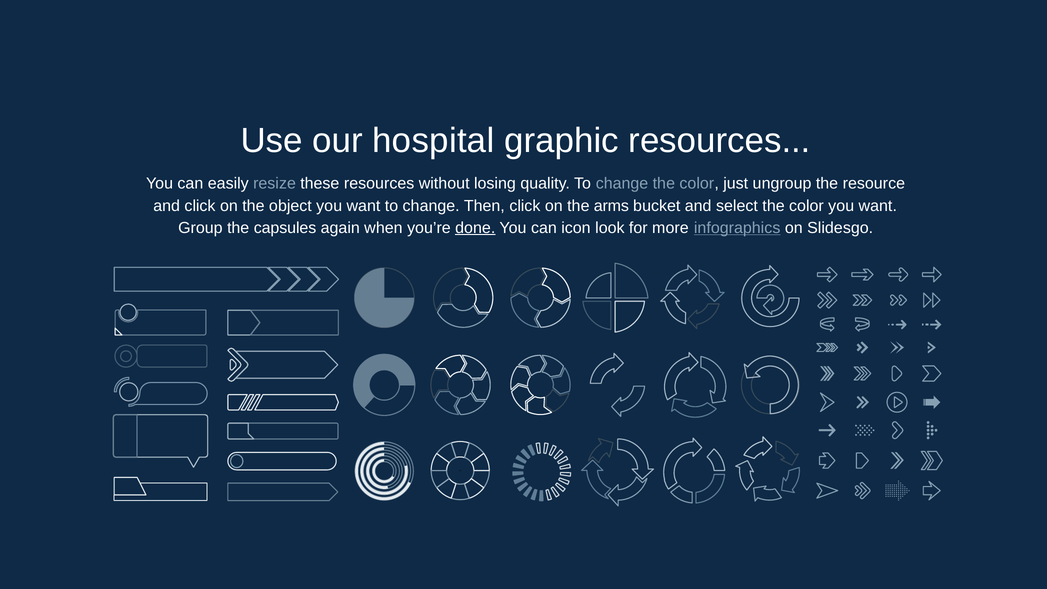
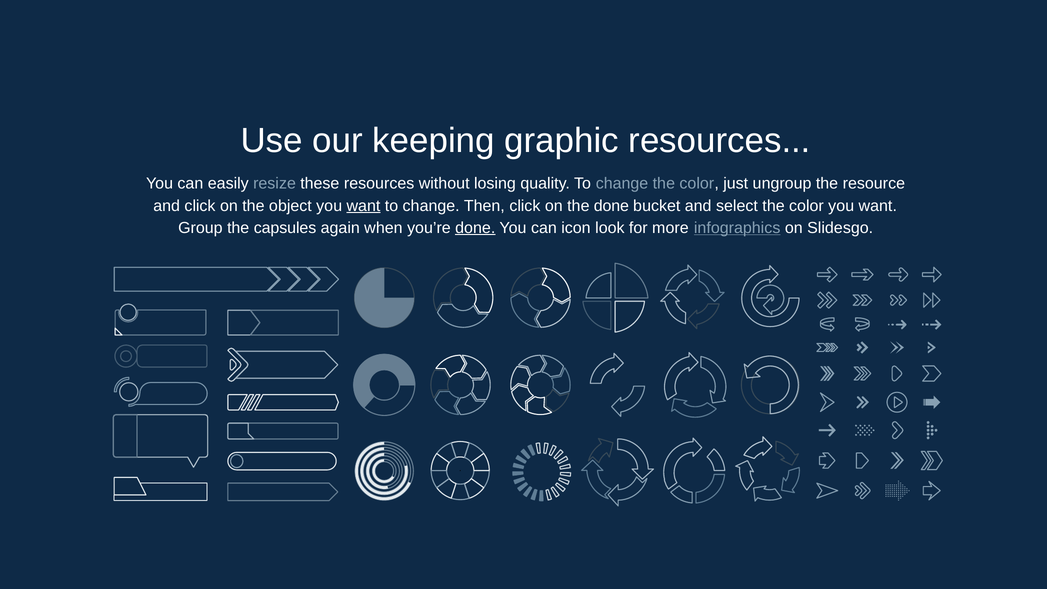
hospital: hospital -> keeping
want at (363, 206) underline: none -> present
the arms: arms -> done
